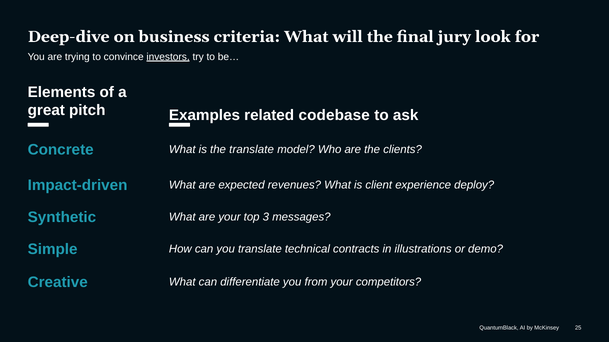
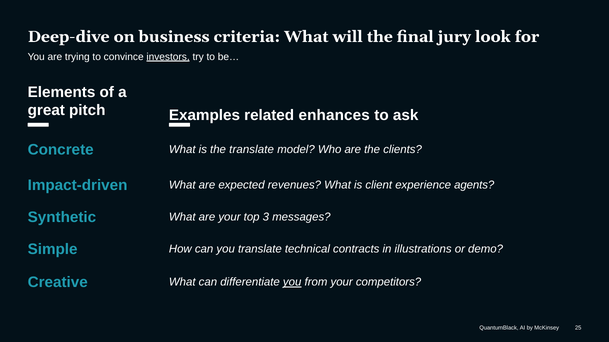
codebase: codebase -> enhances
deploy: deploy -> agents
you at (292, 282) underline: none -> present
